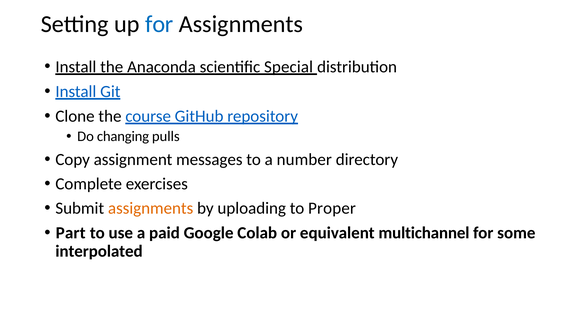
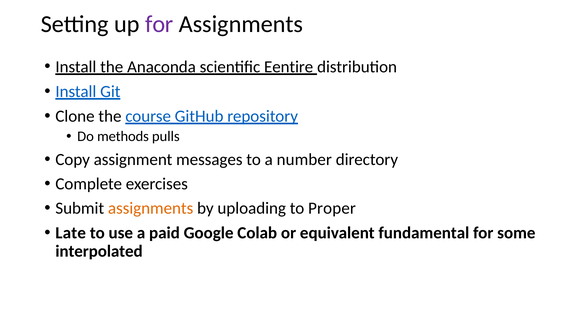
for at (159, 24) colour: blue -> purple
Special: Special -> Eentire
changing: changing -> methods
Part: Part -> Late
multichannel: multichannel -> fundamental
